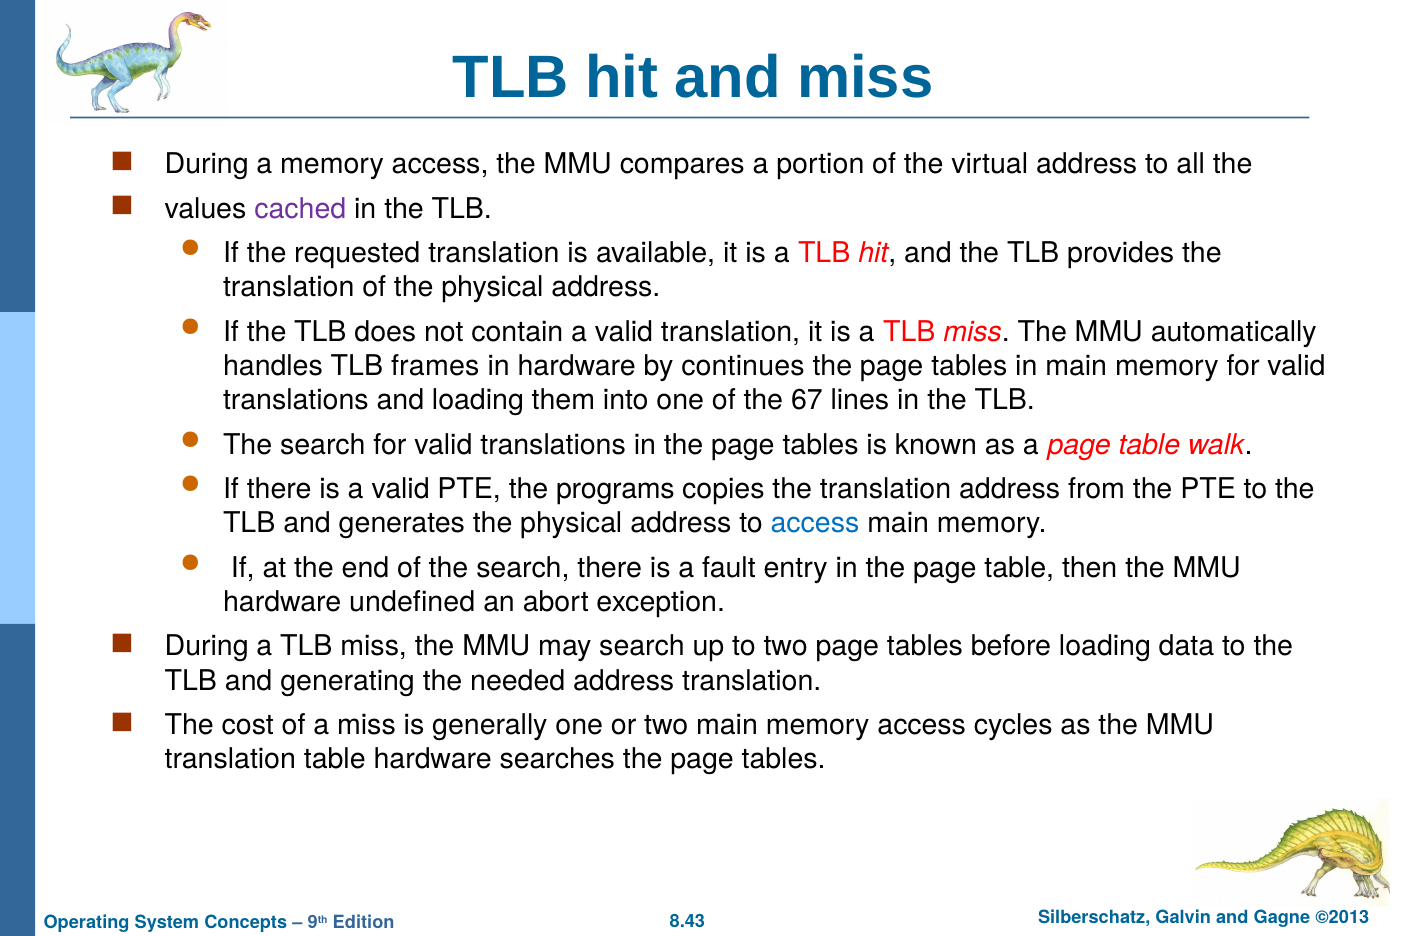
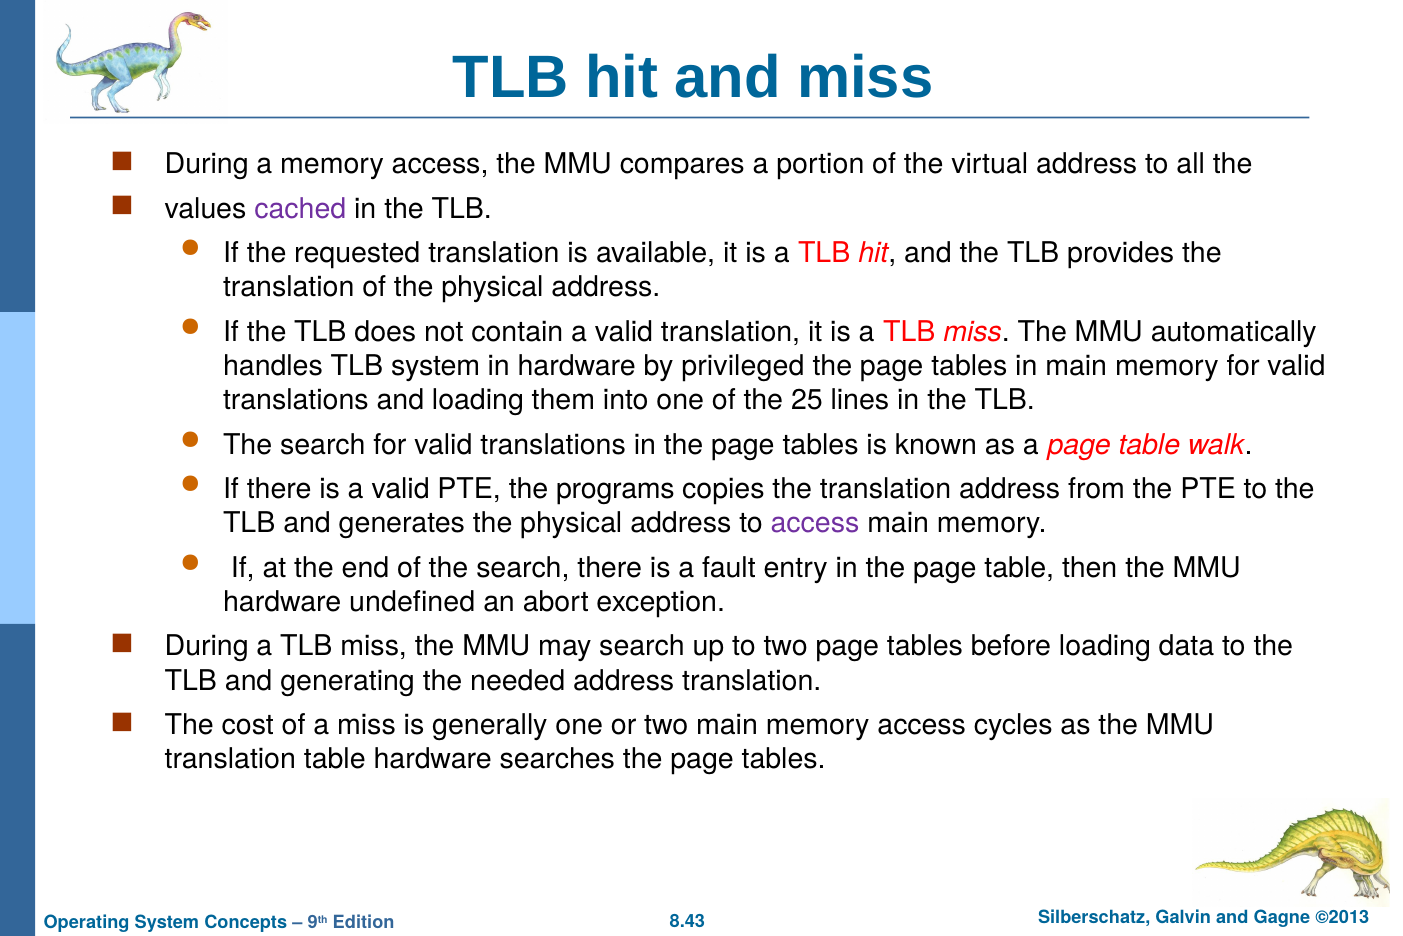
TLB frames: frames -> system
continues: continues -> privileged
67: 67 -> 25
access at (815, 523) colour: blue -> purple
